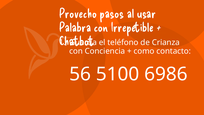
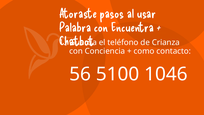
Provecho: Provecho -> Atoraste
Irrepetible: Irrepetible -> Encuentra
6986: 6986 -> 1046
